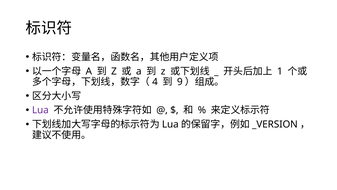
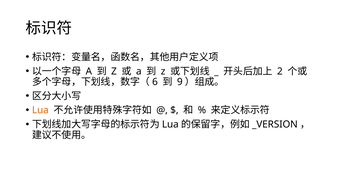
1: 1 -> 2
4: 4 -> 6
Lua at (40, 110) colour: purple -> orange
